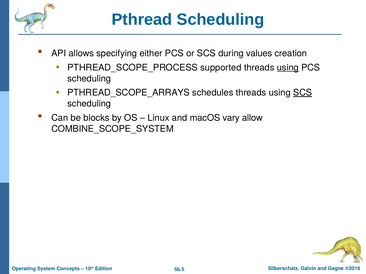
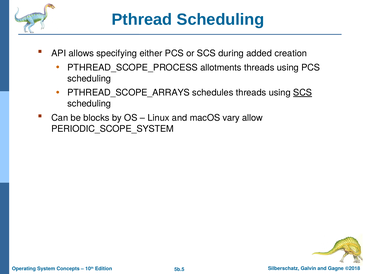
values: values -> added
supported: supported -> allotments
using at (288, 68) underline: present -> none
COMBINE_SCOPE_SYSTEM: COMBINE_SCOPE_SYSTEM -> PERIODIC_SCOPE_SYSTEM
